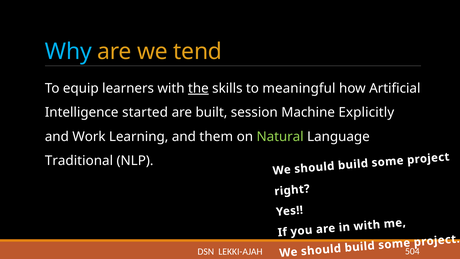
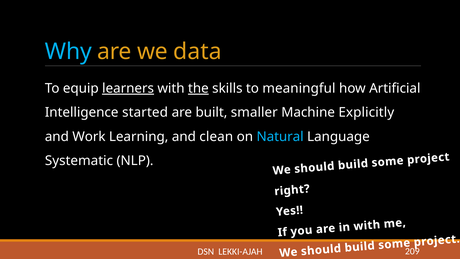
tend: tend -> data
learners underline: none -> present
session: session -> smaller
them: them -> clean
Natural colour: light green -> light blue
Traditional: Traditional -> Systematic
504: 504 -> 209
